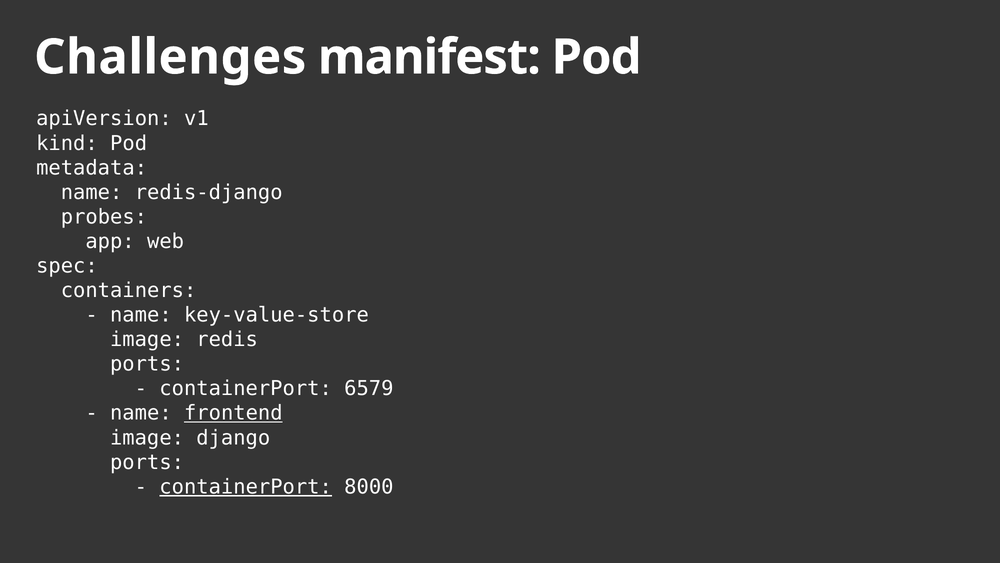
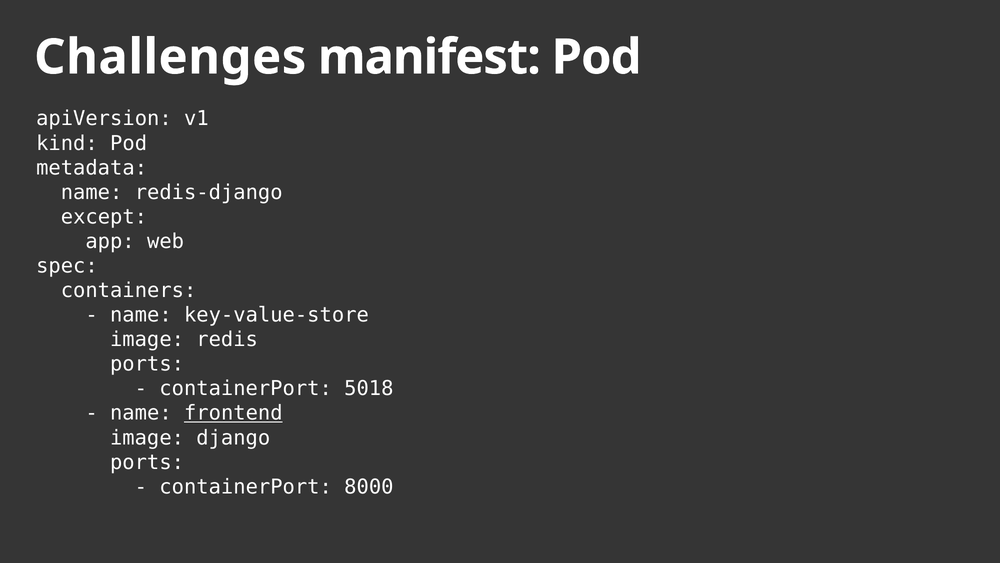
probes: probes -> except
6579: 6579 -> 5018
containerPort at (246, 486) underline: present -> none
